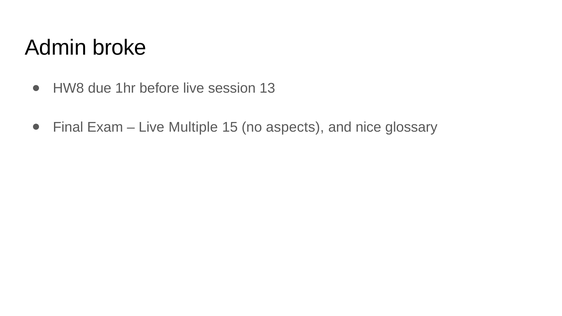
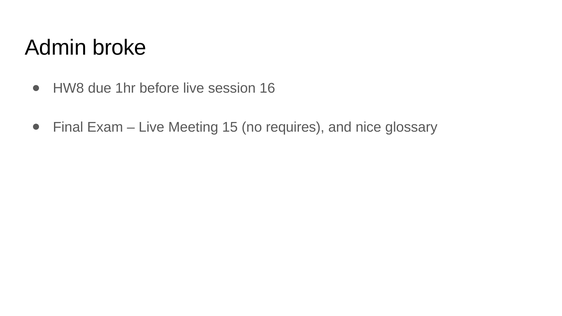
13: 13 -> 16
Multiple: Multiple -> Meeting
aspects: aspects -> requires
